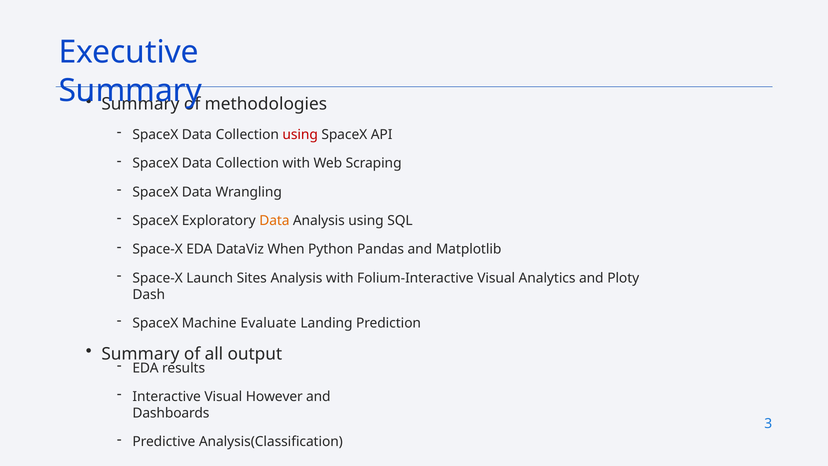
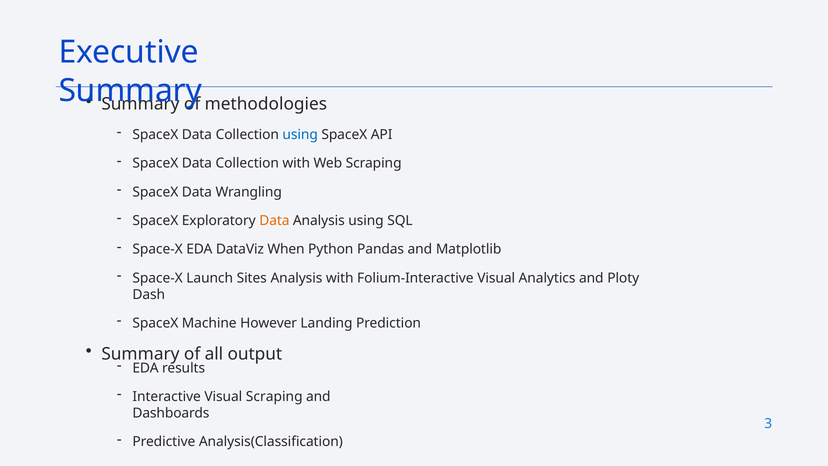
using at (300, 135) colour: red -> blue
Evaluate: Evaluate -> However
Visual However: However -> Scraping
